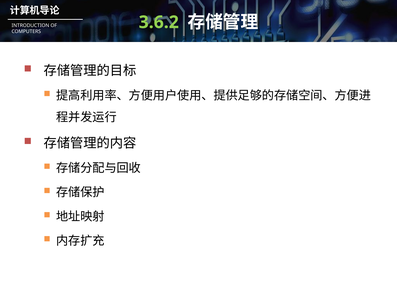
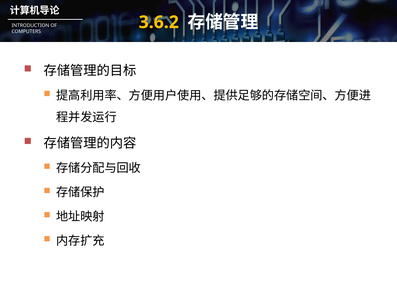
3.6.2 colour: light green -> yellow
